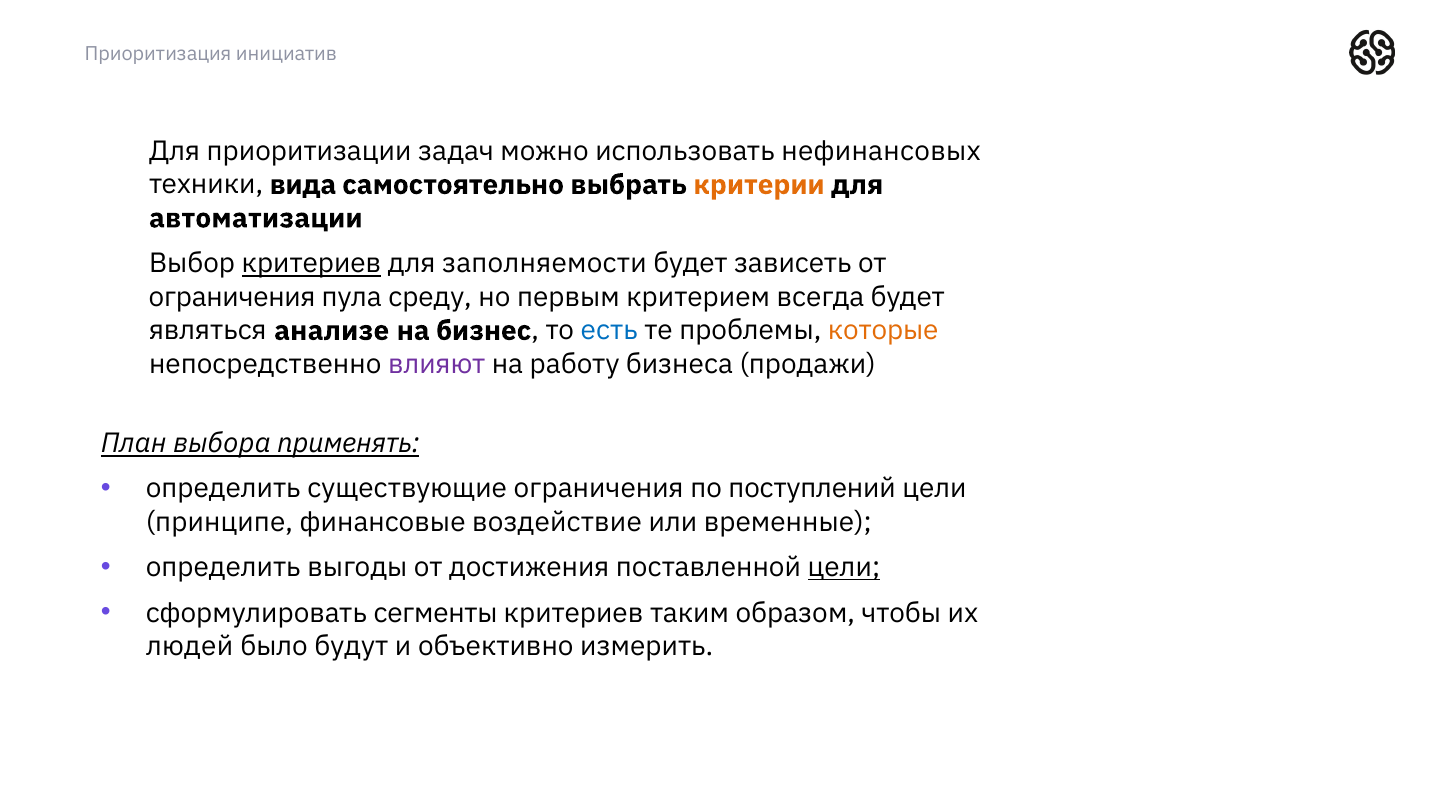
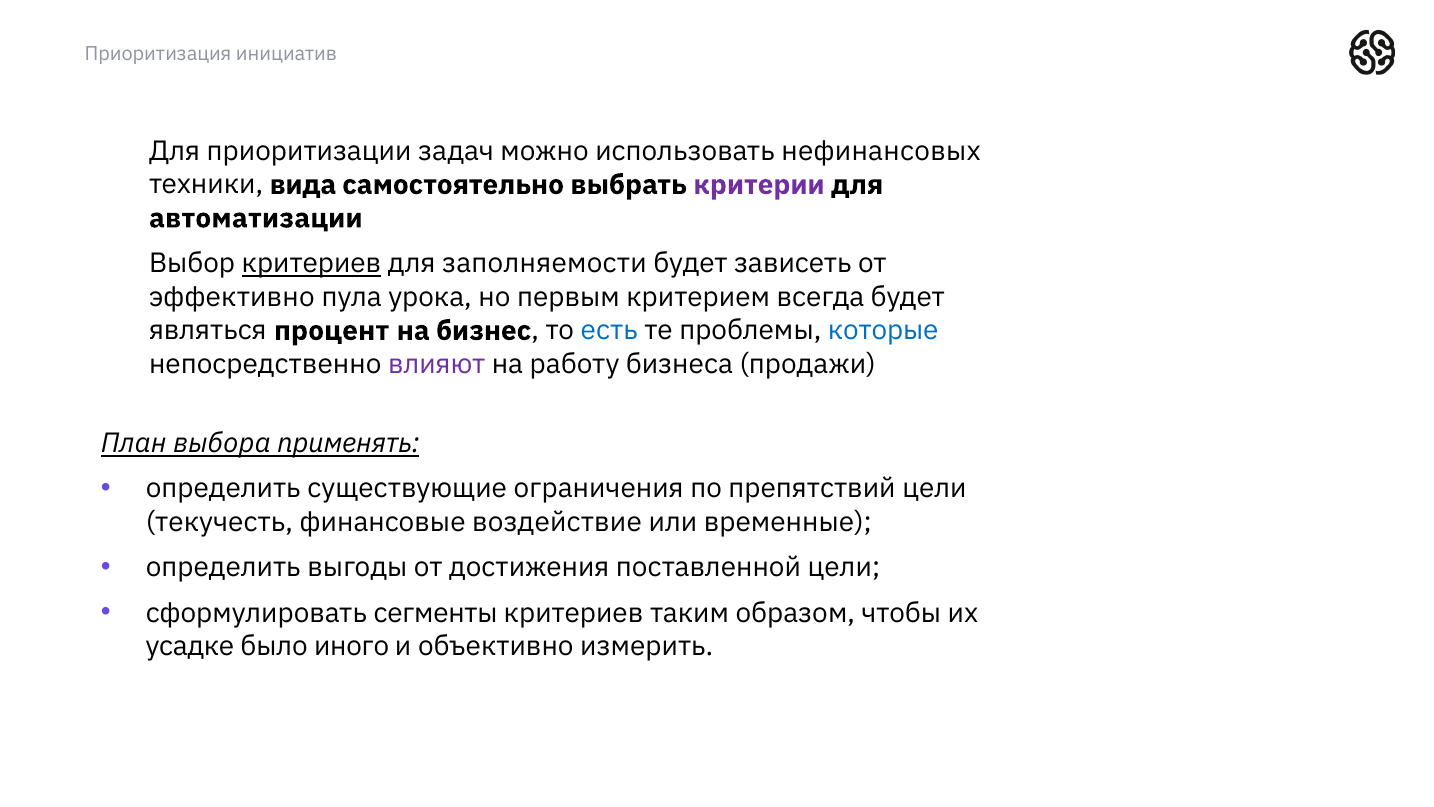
критерии colour: orange -> purple
ограничения at (232, 297): ограничения -> эффективно
среду: среду -> урока
анализе: анализе -> процент
которые colour: orange -> blue
поступлений: поступлений -> препятствий
принципе: принципе -> текучесть
цели at (844, 567) underline: present -> none
людей: людей -> усадке
будут: будут -> иного
